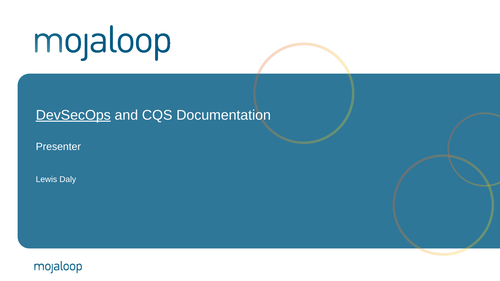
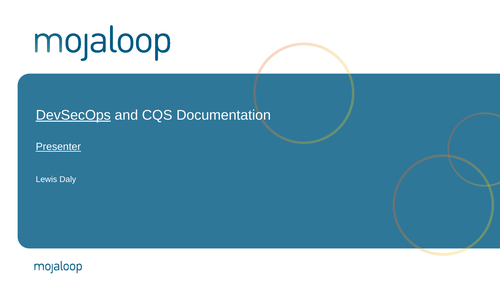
Presenter underline: none -> present
